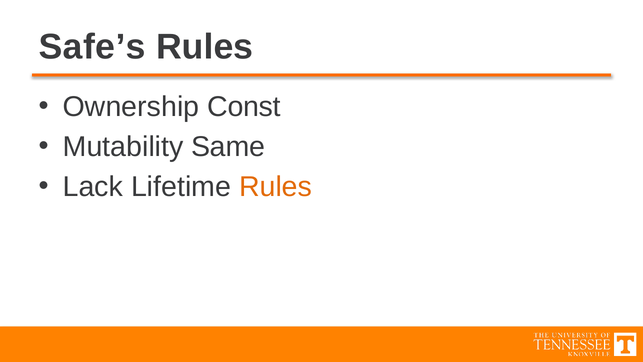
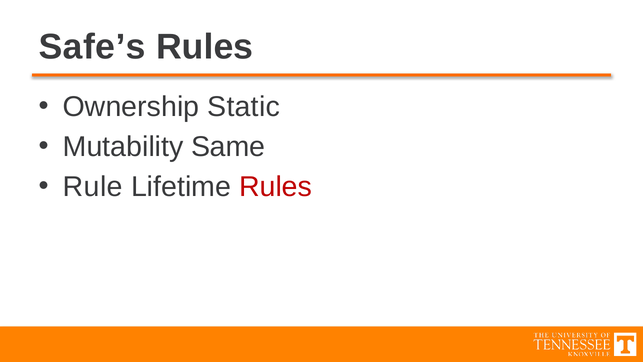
Const: Const -> Static
Lack: Lack -> Rule
Rules at (276, 187) colour: orange -> red
